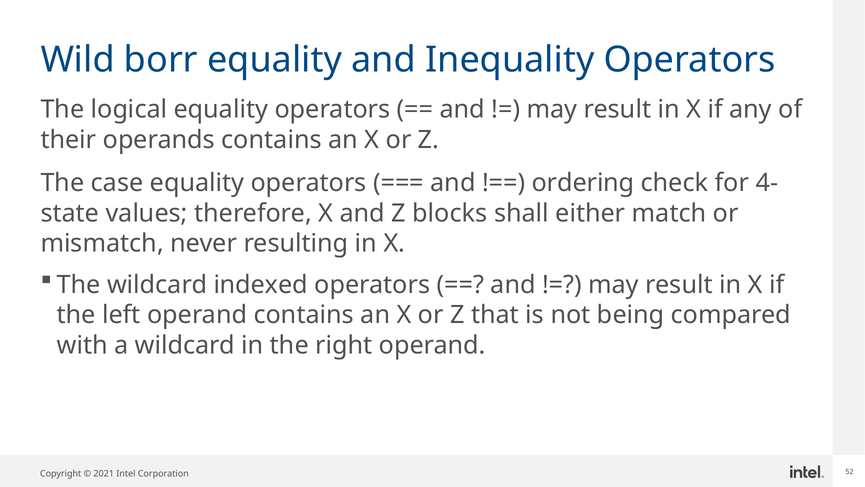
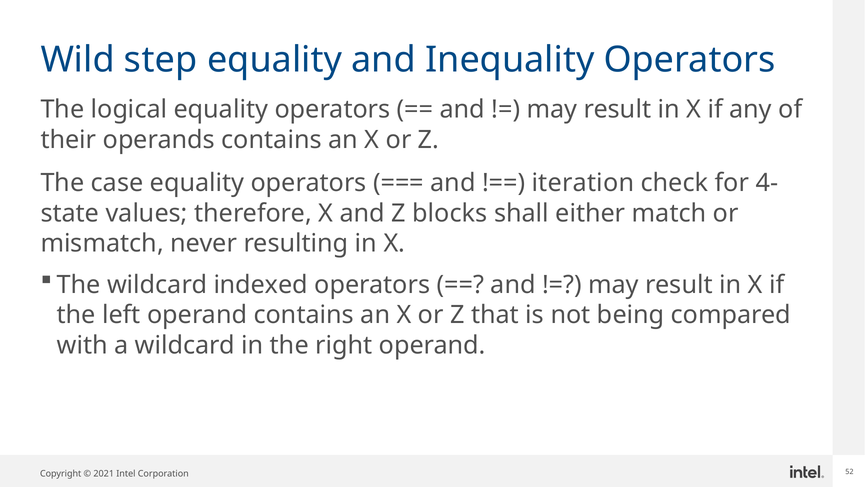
borr: borr -> step
ordering: ordering -> iteration
